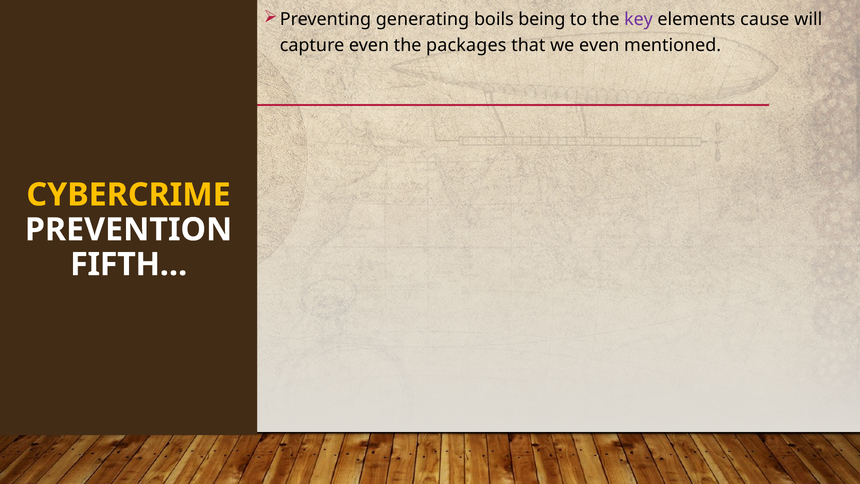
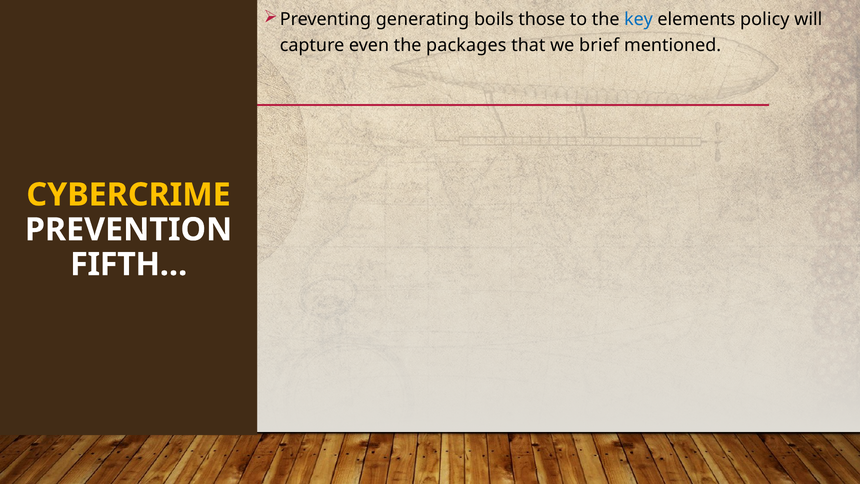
being: being -> those
key colour: purple -> blue
cause: cause -> policy
we even: even -> brief
